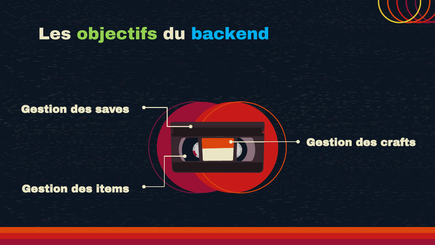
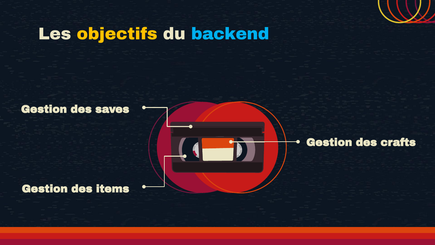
objectifs colour: light green -> yellow
